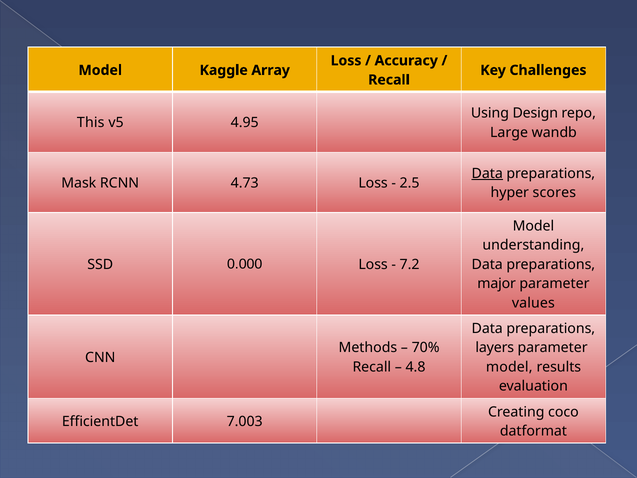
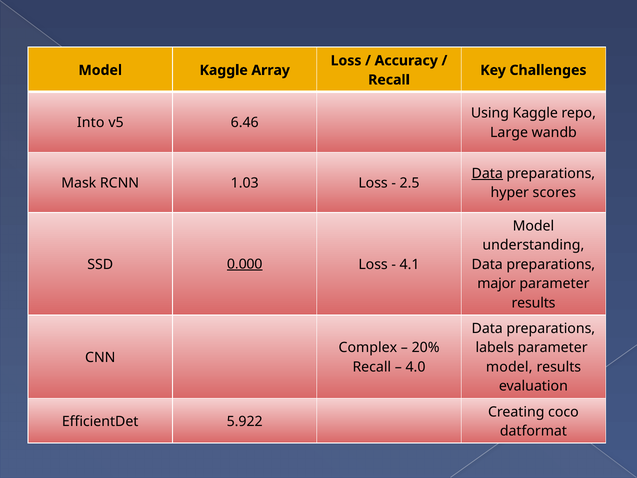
Using Design: Design -> Kaggle
This: This -> Into
4.95: 4.95 -> 6.46
4.73: 4.73 -> 1.03
0.000 underline: none -> present
7.2: 7.2 -> 4.1
values at (533, 303): values -> results
Methods: Methods -> Complex
70%: 70% -> 20%
layers: layers -> labels
4.8: 4.8 -> 4.0
7.003: 7.003 -> 5.922
